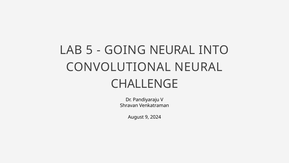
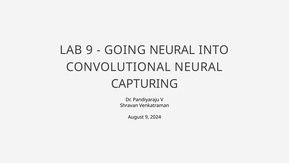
LAB 5: 5 -> 9
CHALLENGE: CHALLENGE -> CAPTURING
